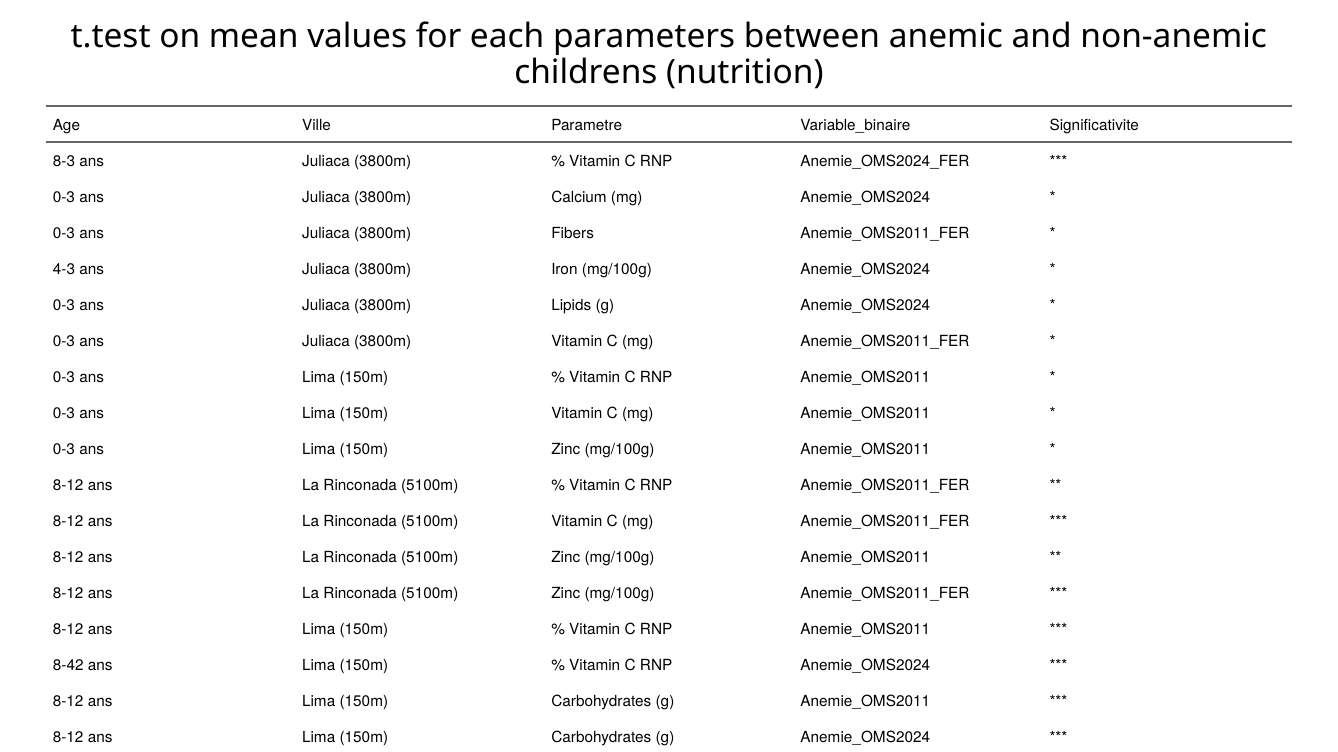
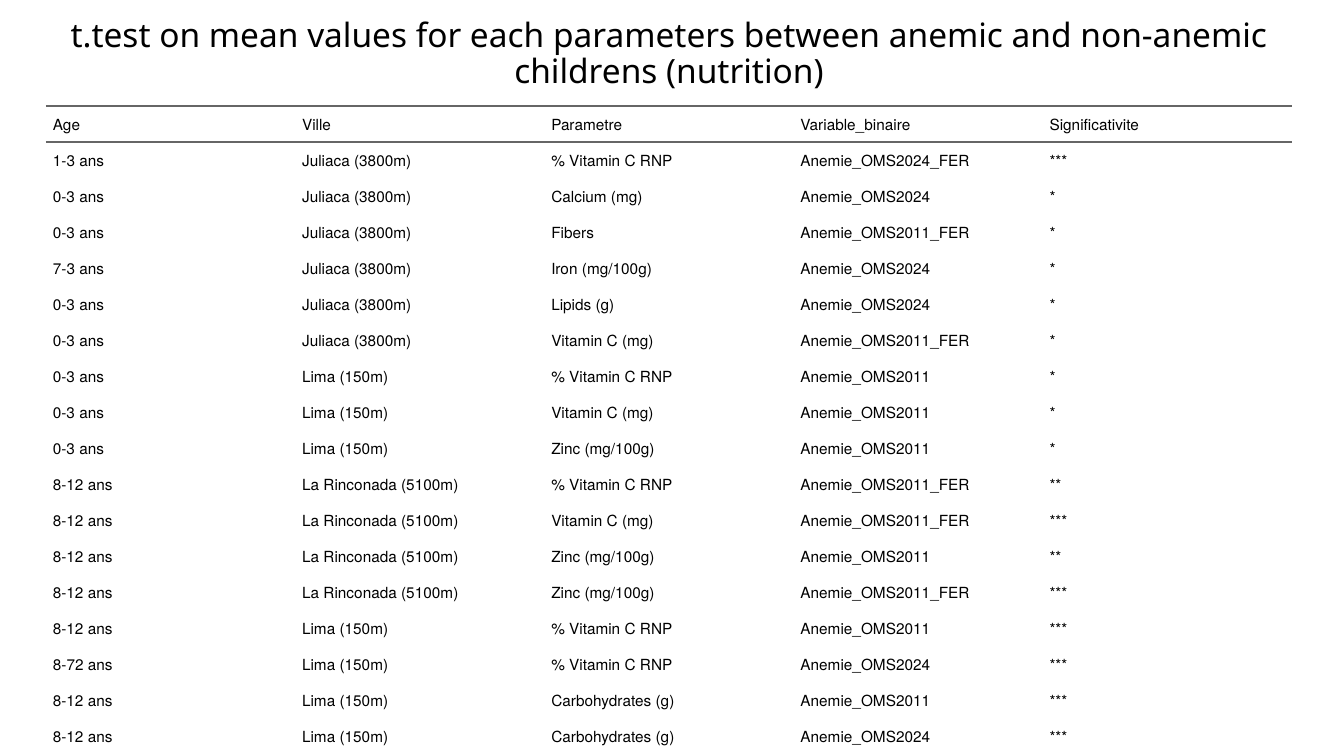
8-3: 8-3 -> 1-3
4-3: 4-3 -> 7-3
8-42: 8-42 -> 8-72
